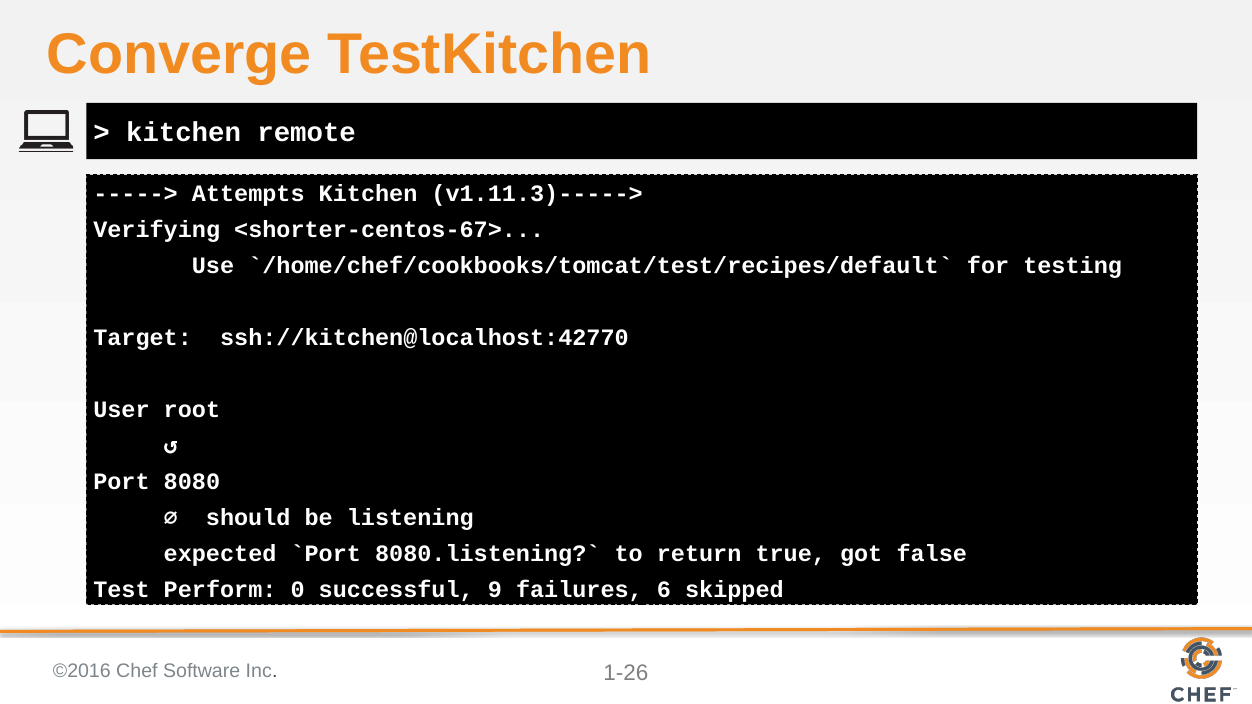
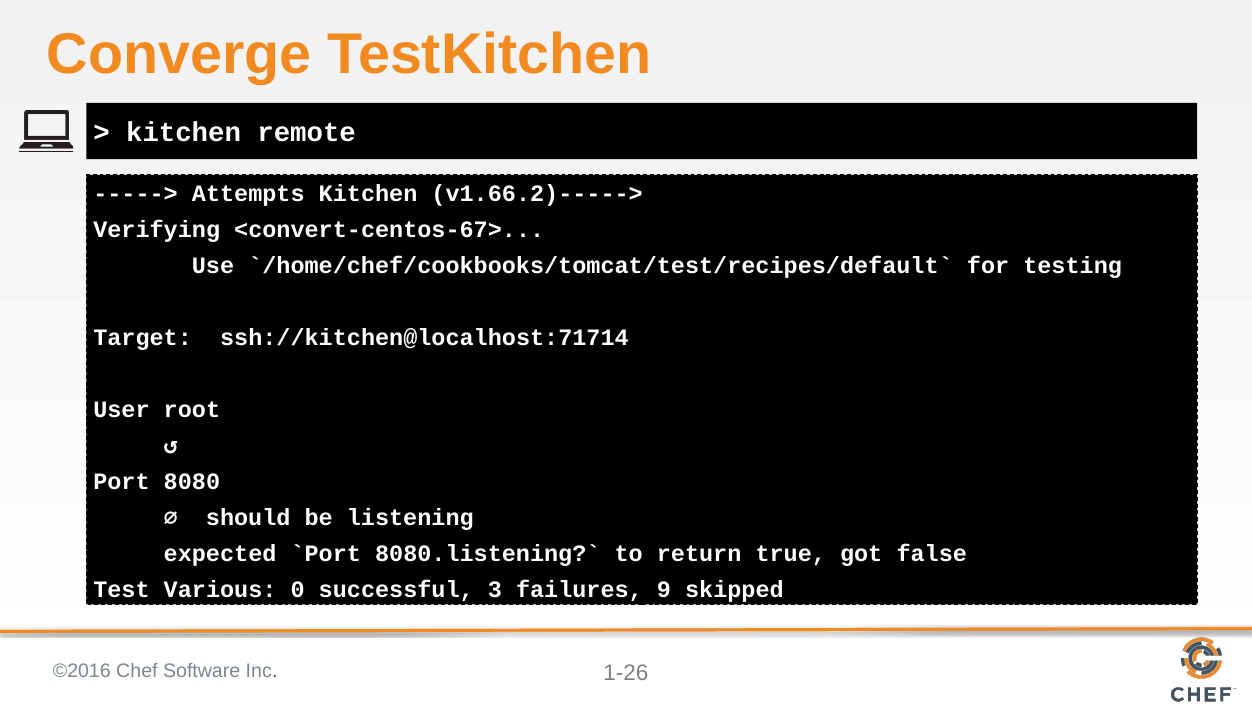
v1.11.3)----->: v1.11.3)-----> -> v1.66.2)----->
<shorter-centos-67>: <shorter-centos-67> -> <convert-centos-67>
ssh://kitchen@localhost:42770: ssh://kitchen@localhost:42770 -> ssh://kitchen@localhost:71714
Perform: Perform -> Various
9: 9 -> 3
6: 6 -> 9
